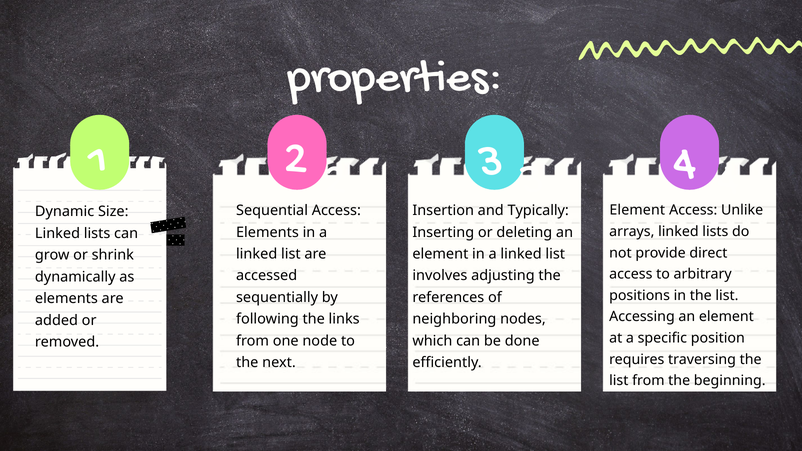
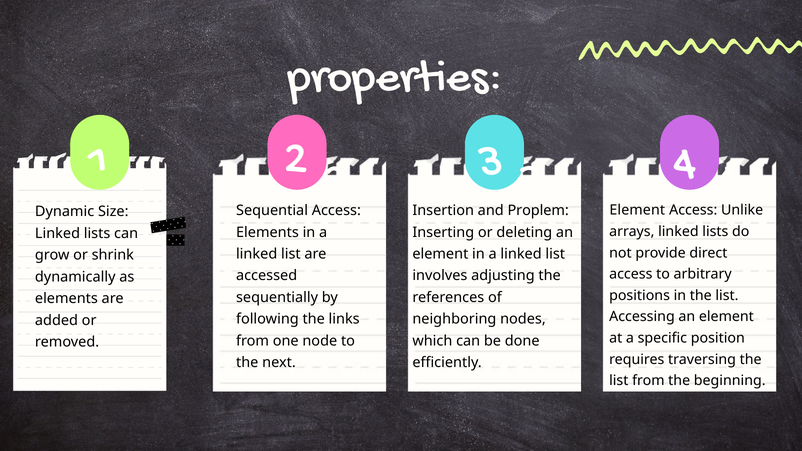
Typically: Typically -> Proplem
